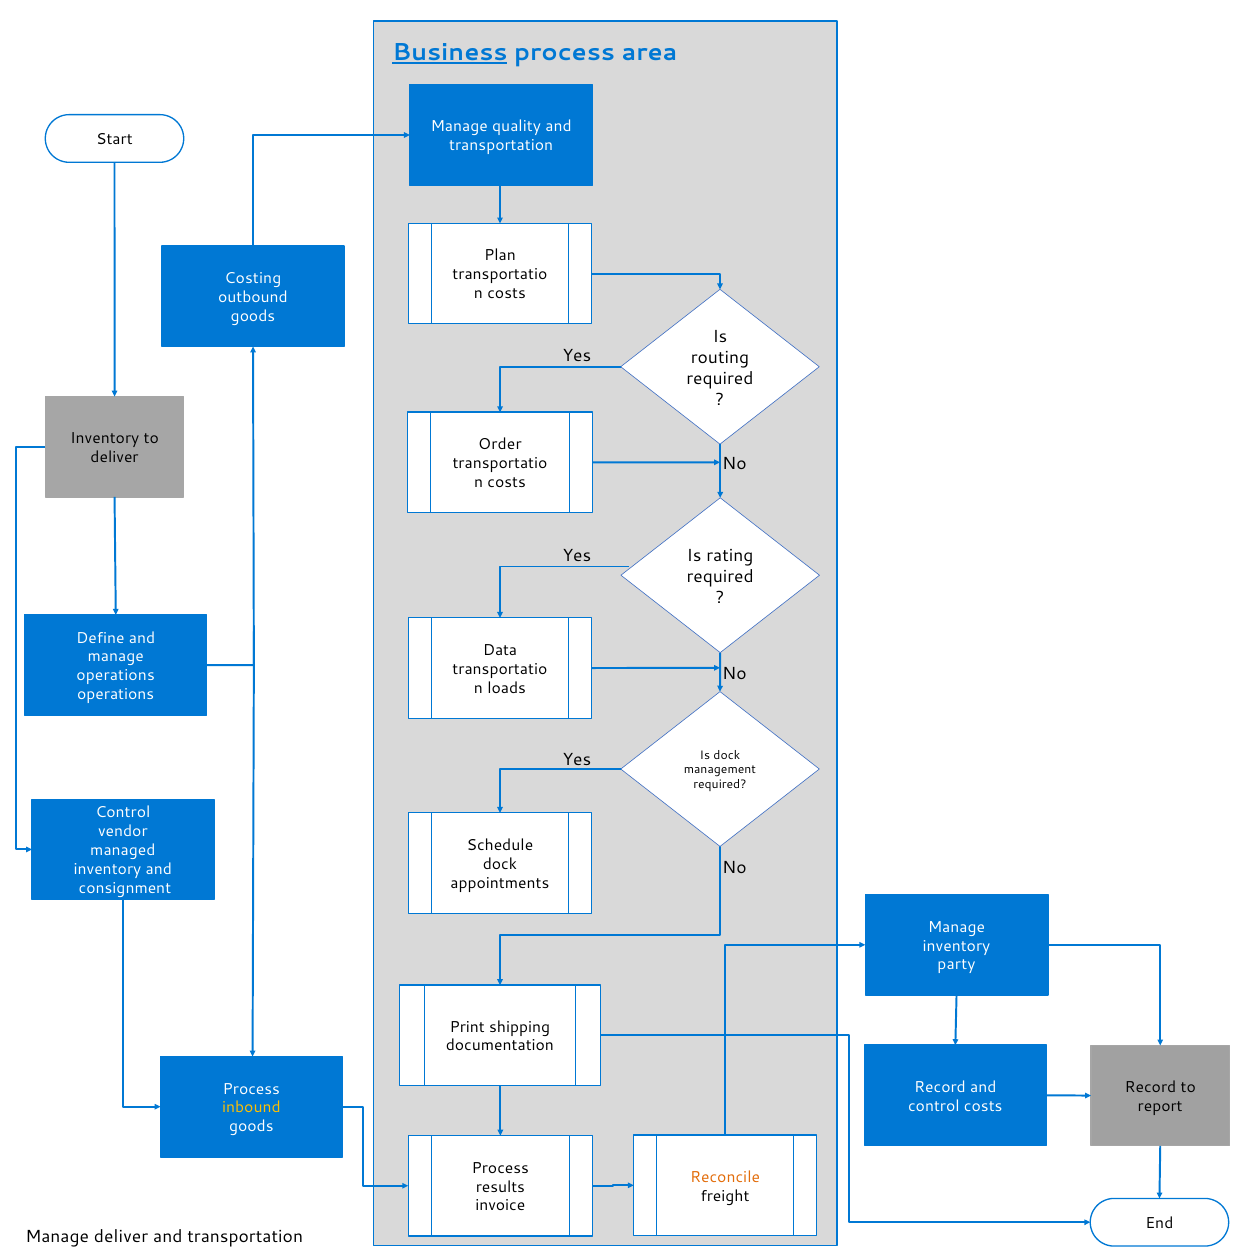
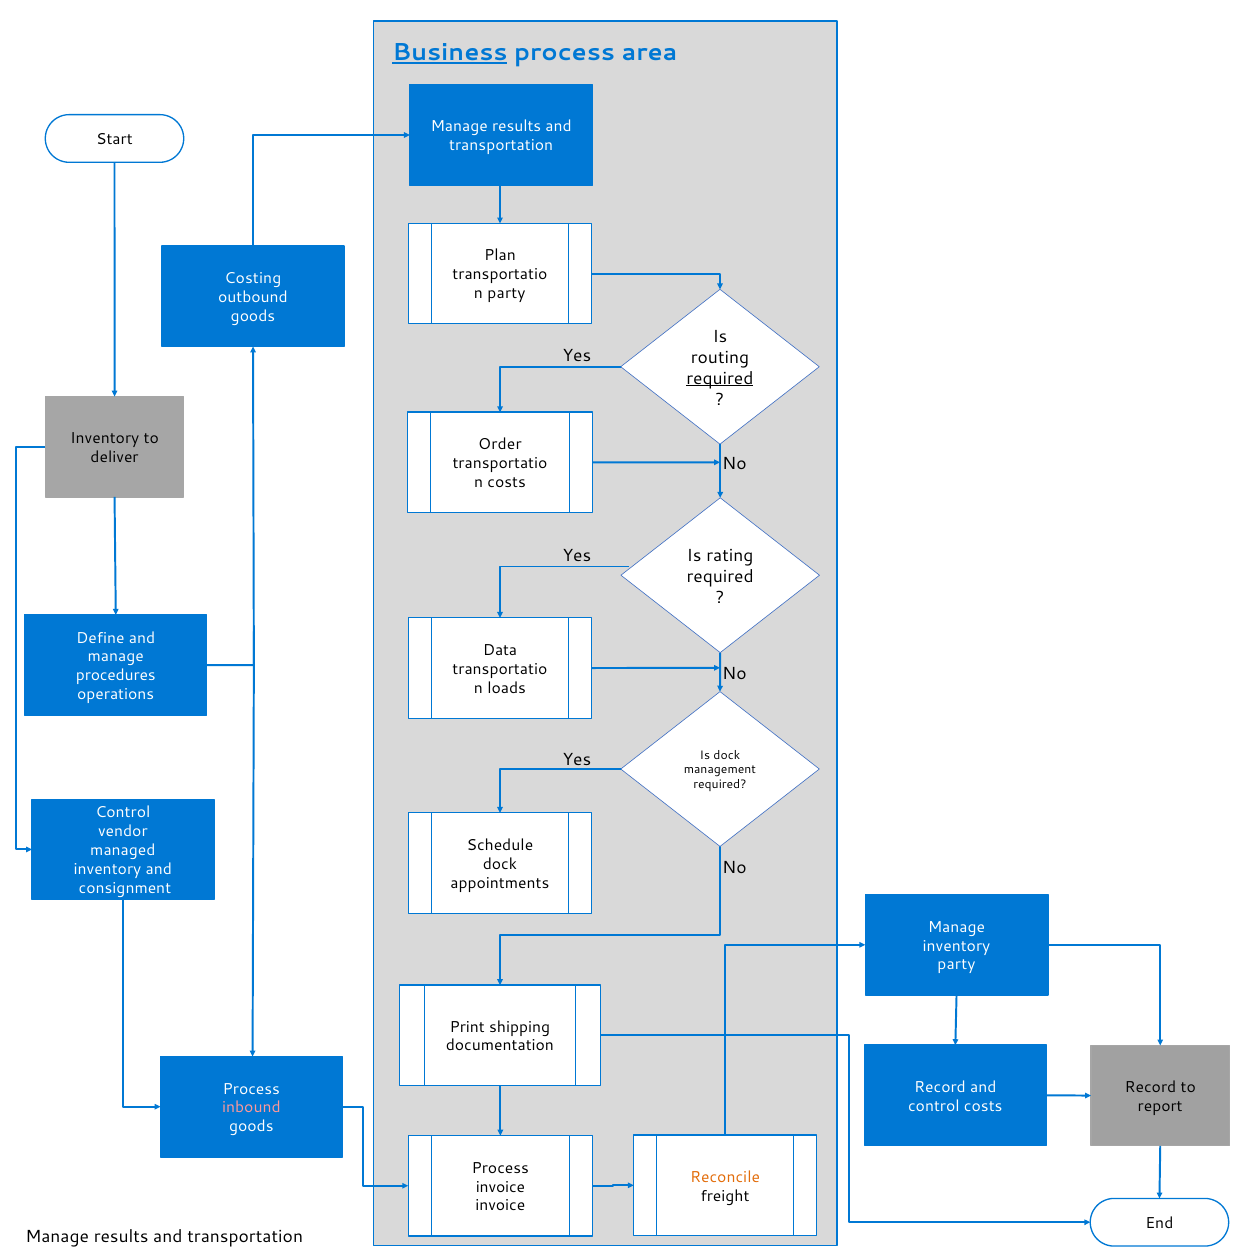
quality at (517, 127): quality -> results
costs at (507, 294): costs -> party
required at (720, 378) underline: none -> present
operations at (116, 676): operations -> procedures
inbound colour: yellow -> pink
results at (500, 1187): results -> invoice
deliver at (121, 1236): deliver -> results
